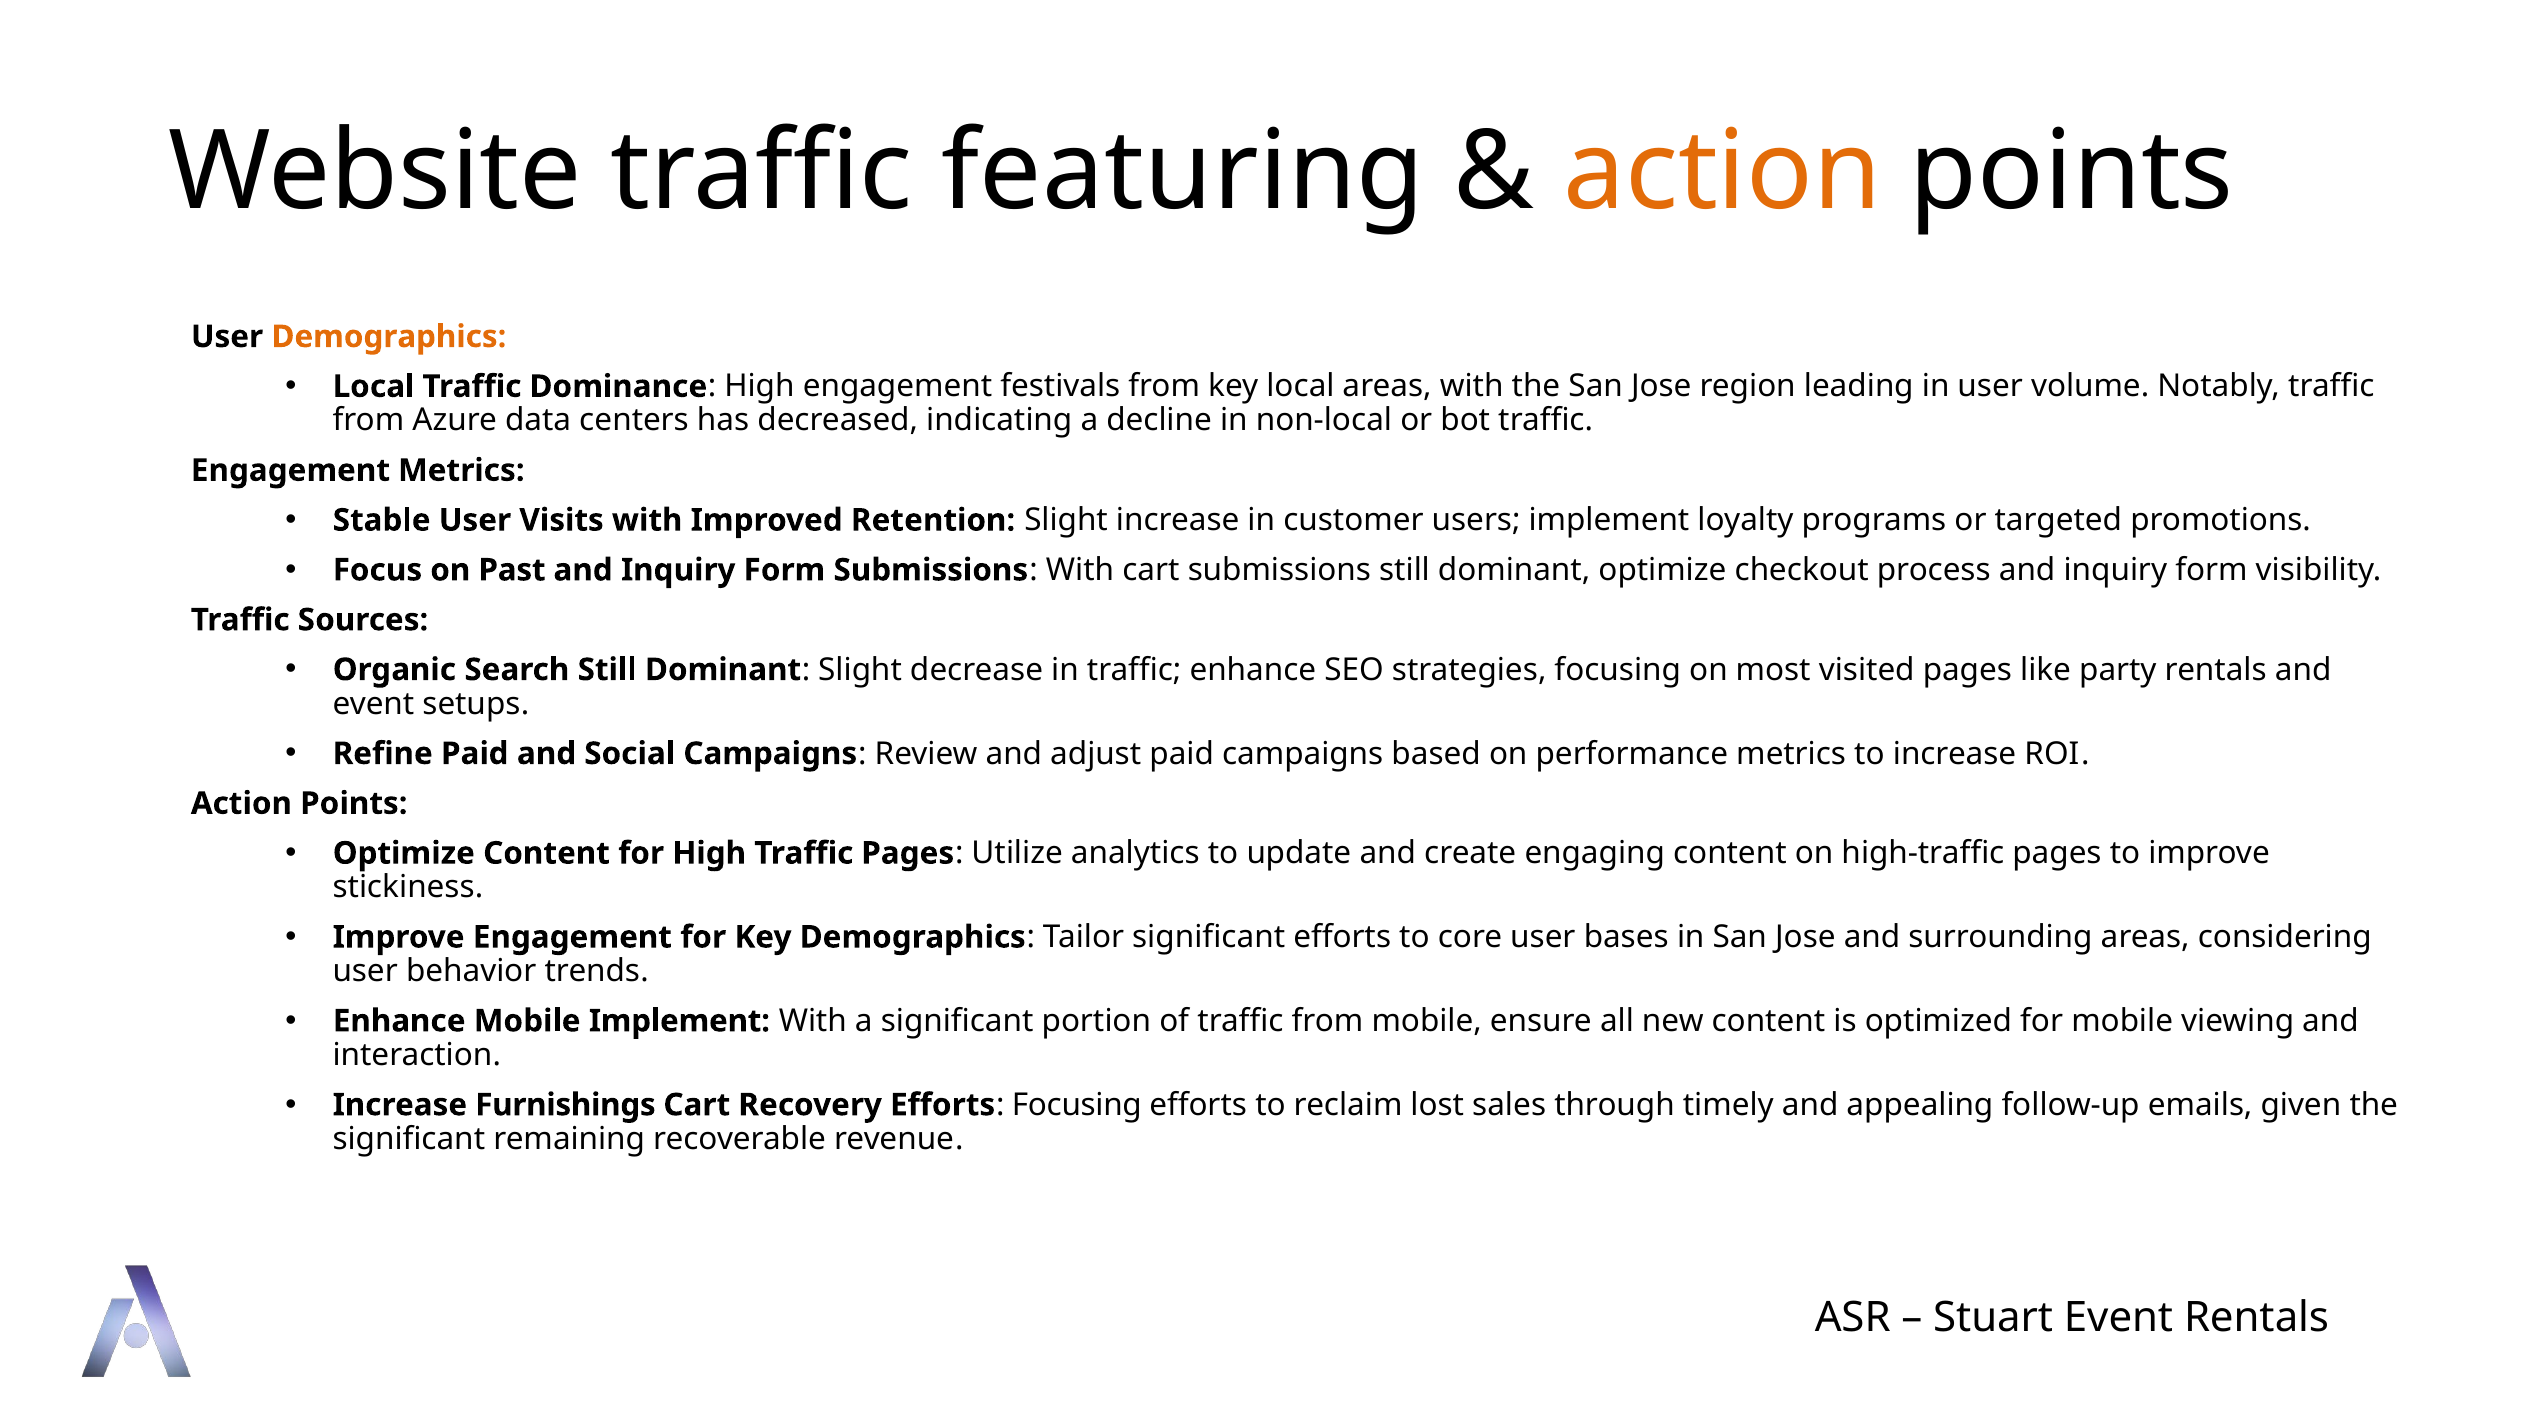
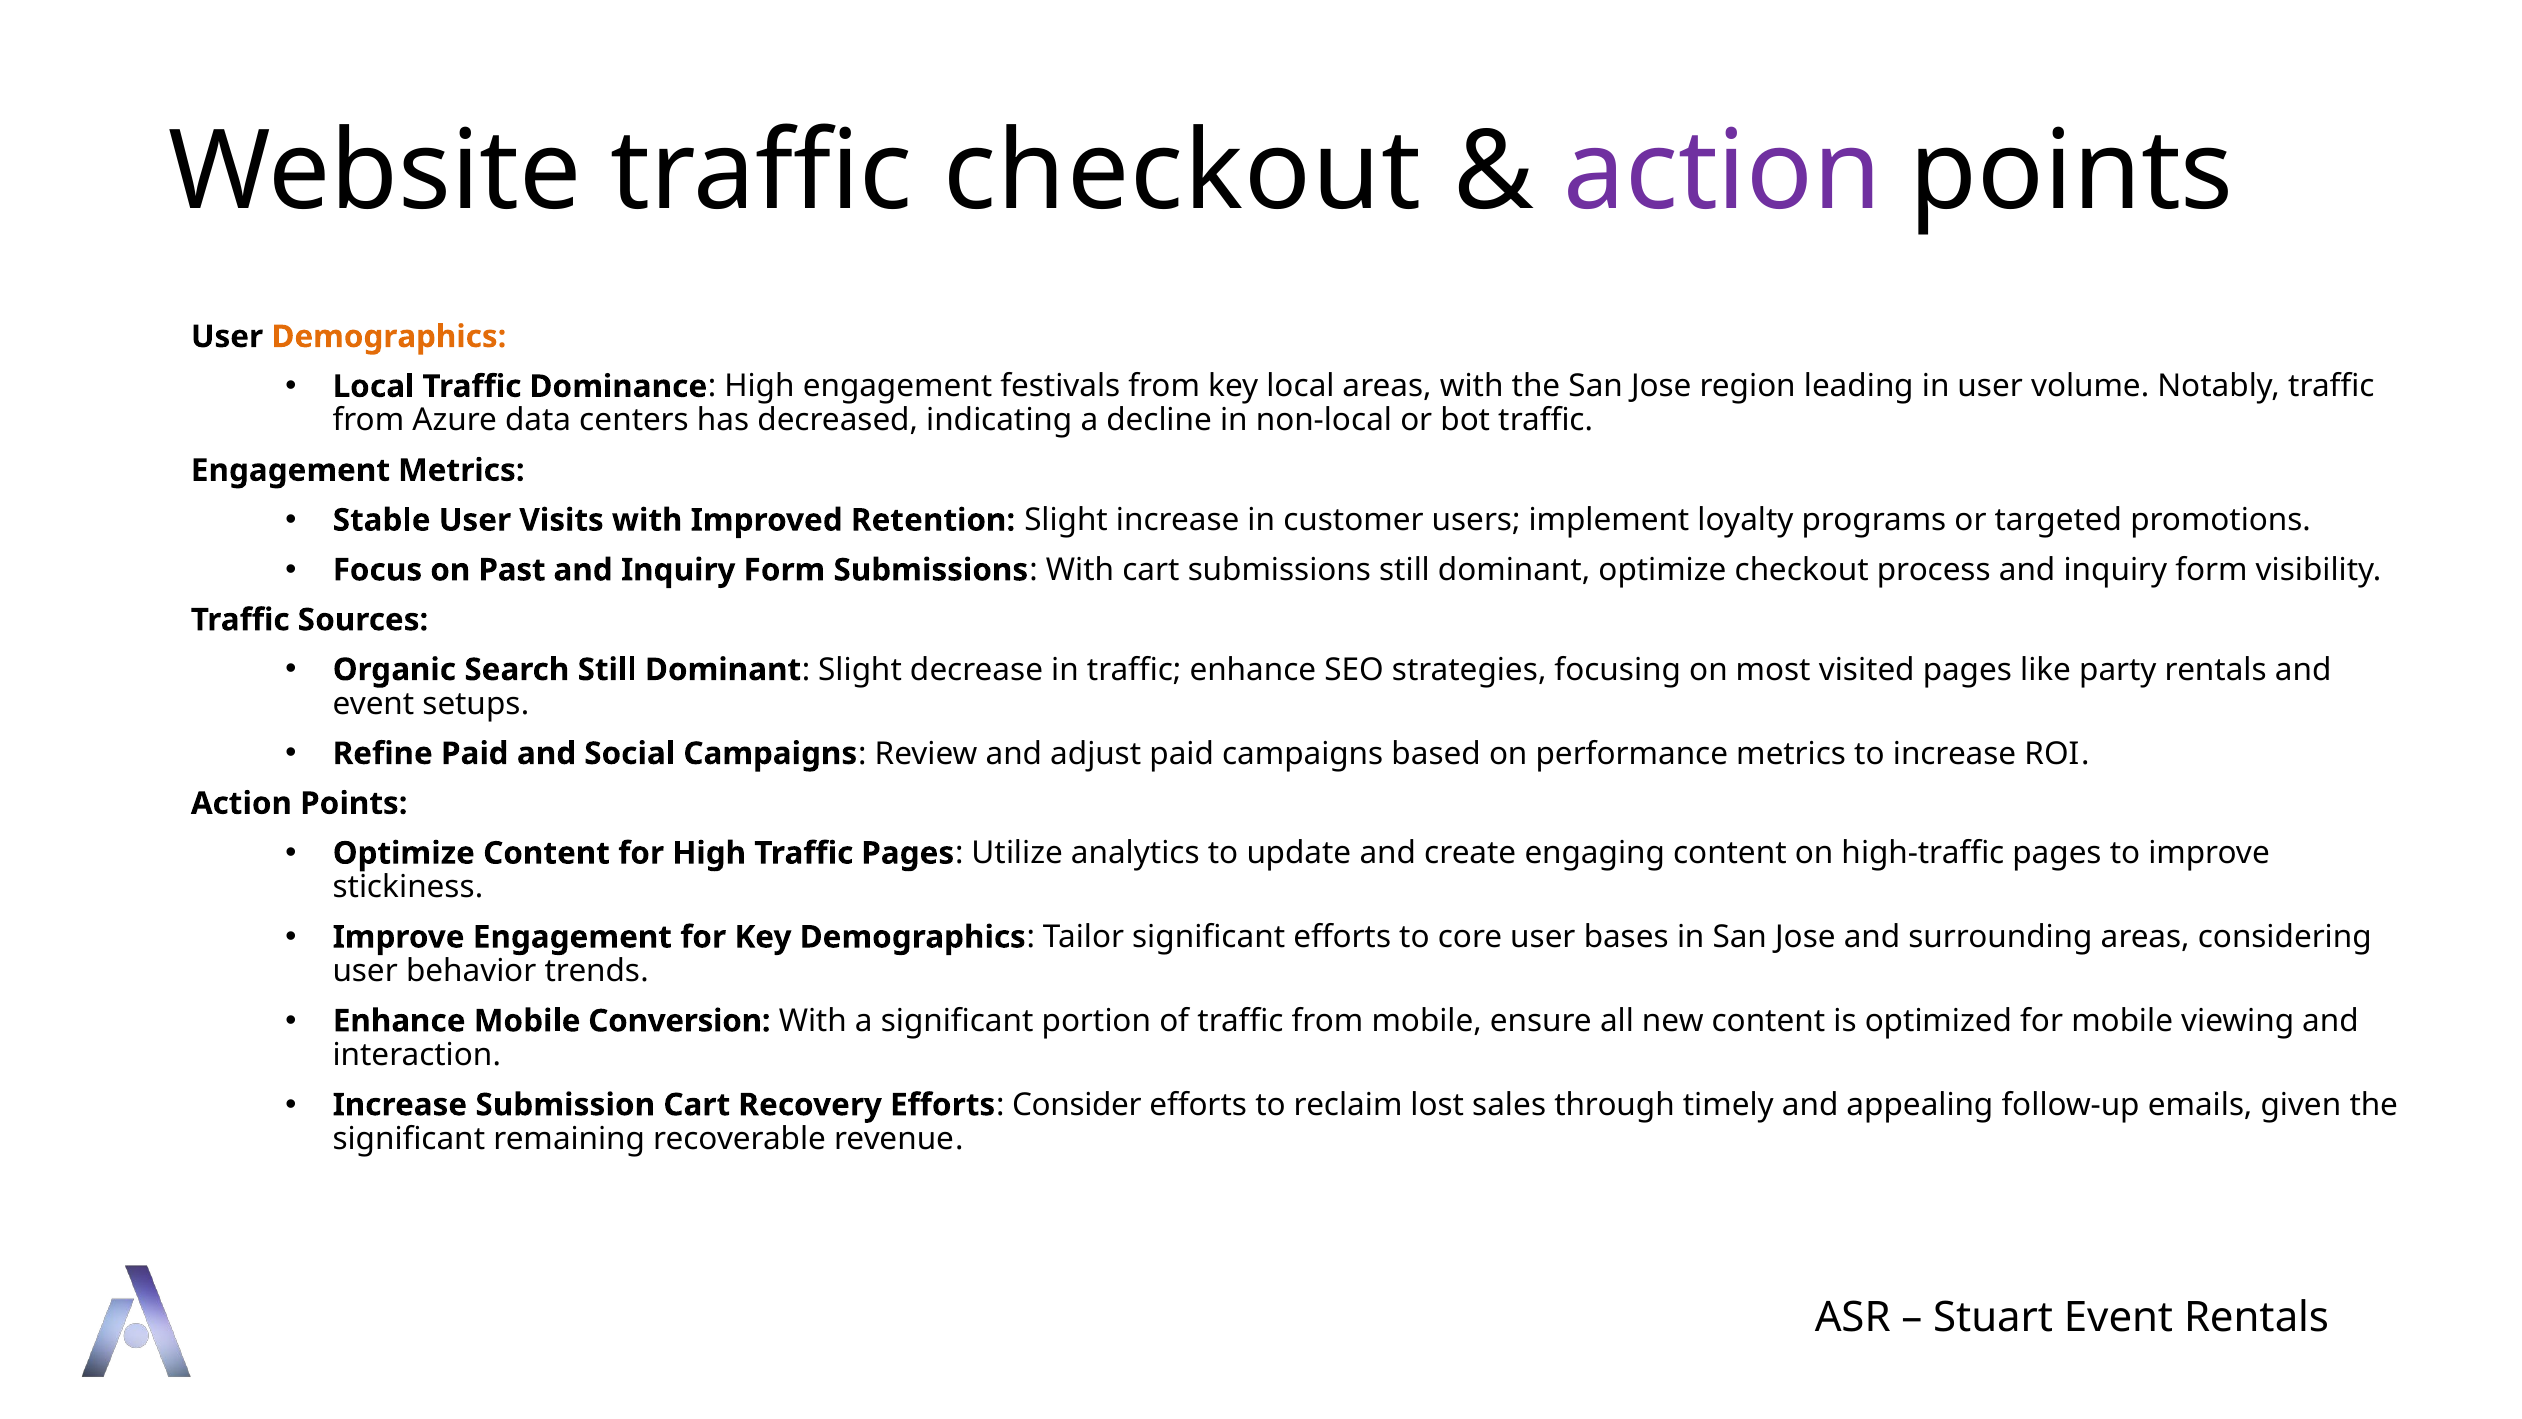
traffic featuring: featuring -> checkout
action at (1722, 172) colour: orange -> purple
Mobile Implement: Implement -> Conversion
Furnishings: Furnishings -> Submission
Efforts Focusing: Focusing -> Consider
